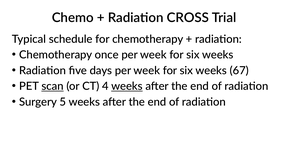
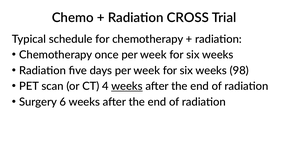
67: 67 -> 98
scan underline: present -> none
5: 5 -> 6
